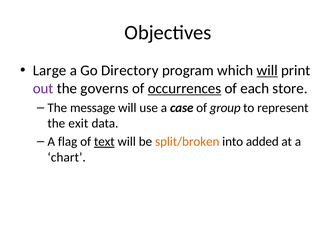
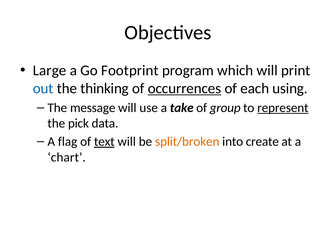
Directory: Directory -> Footprint
will at (267, 70) underline: present -> none
out colour: purple -> blue
governs: governs -> thinking
store: store -> using
case: case -> take
represent underline: none -> present
exit: exit -> pick
added: added -> create
